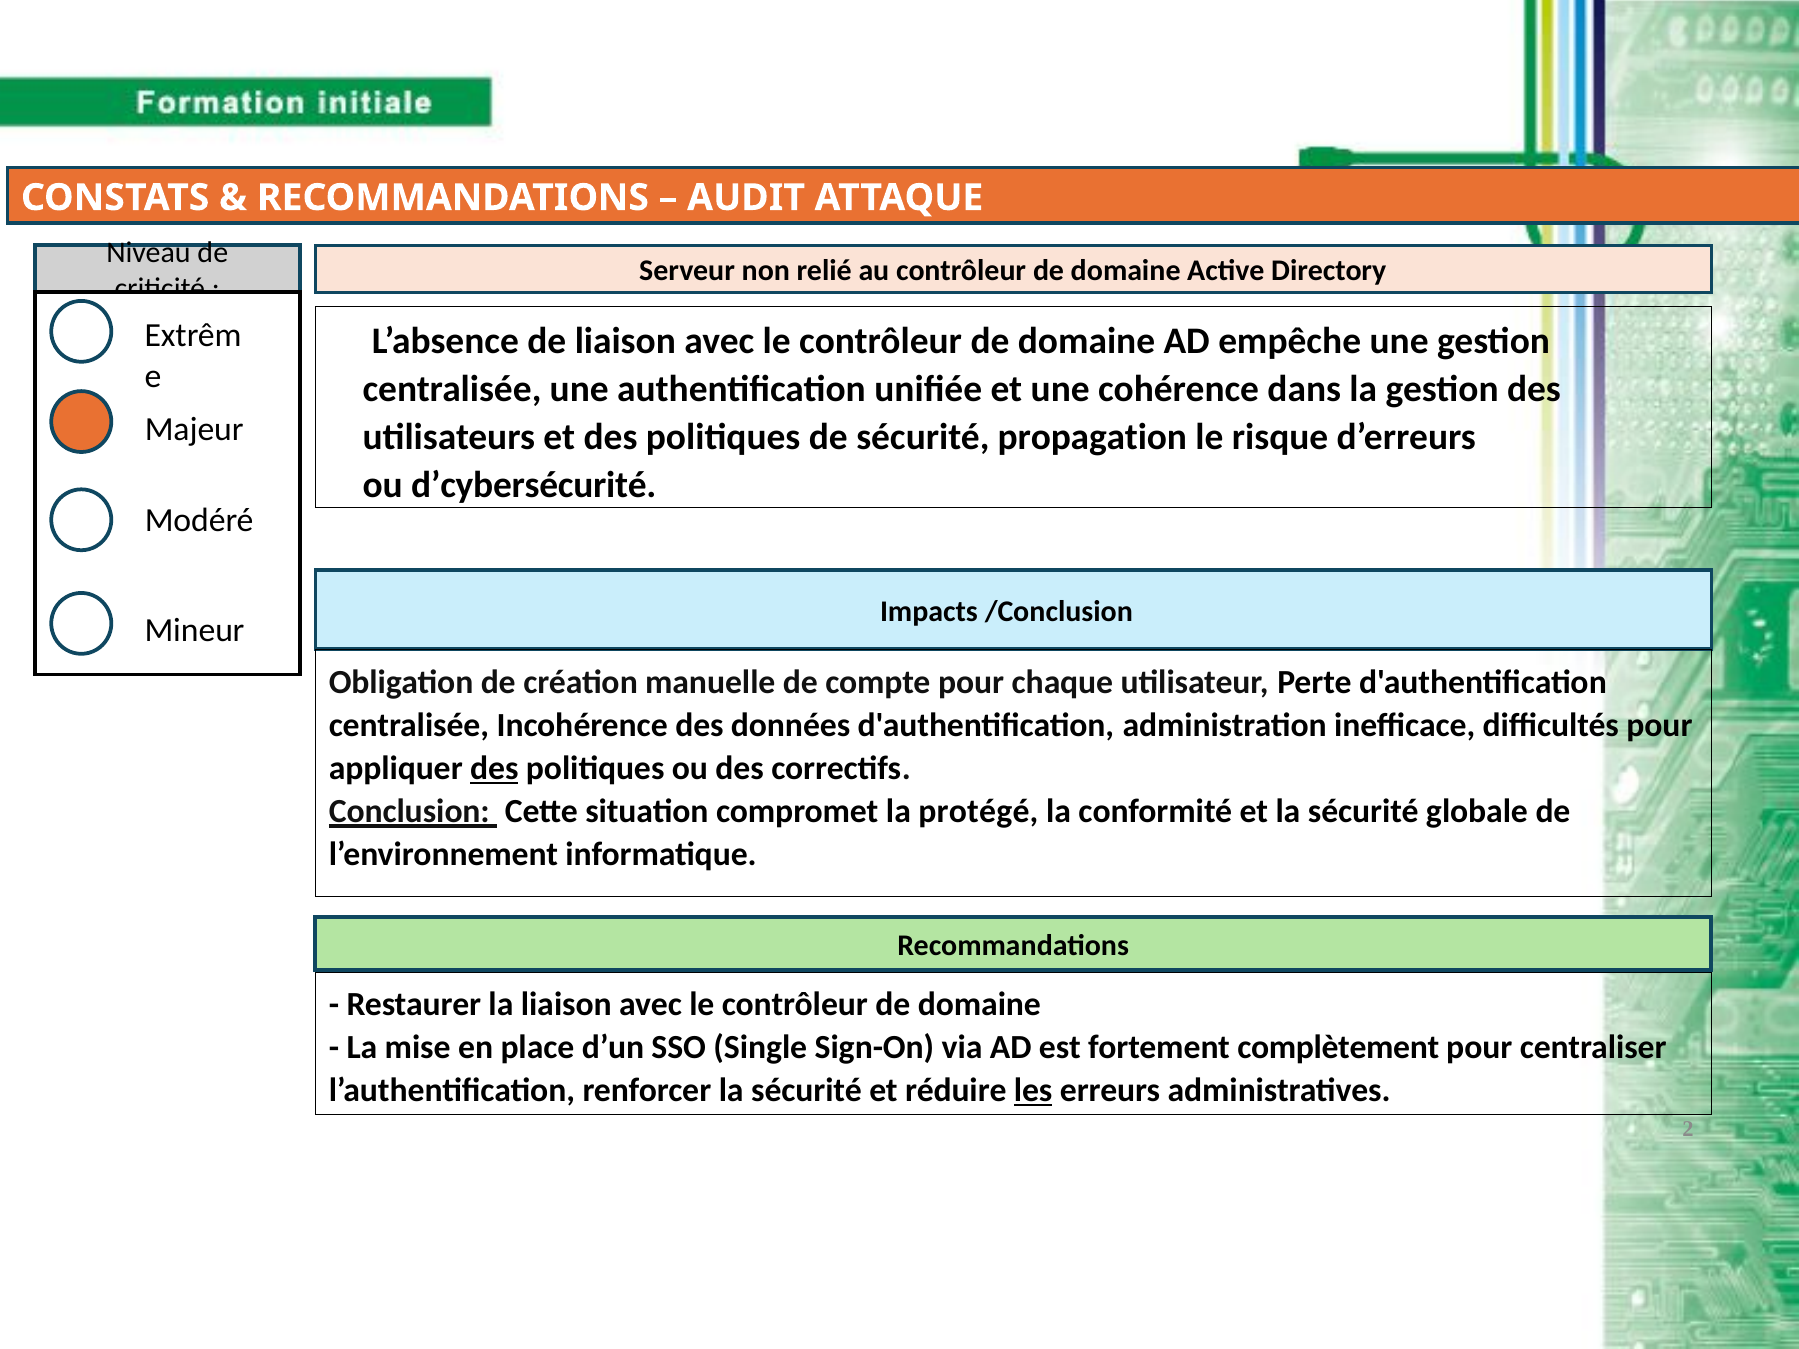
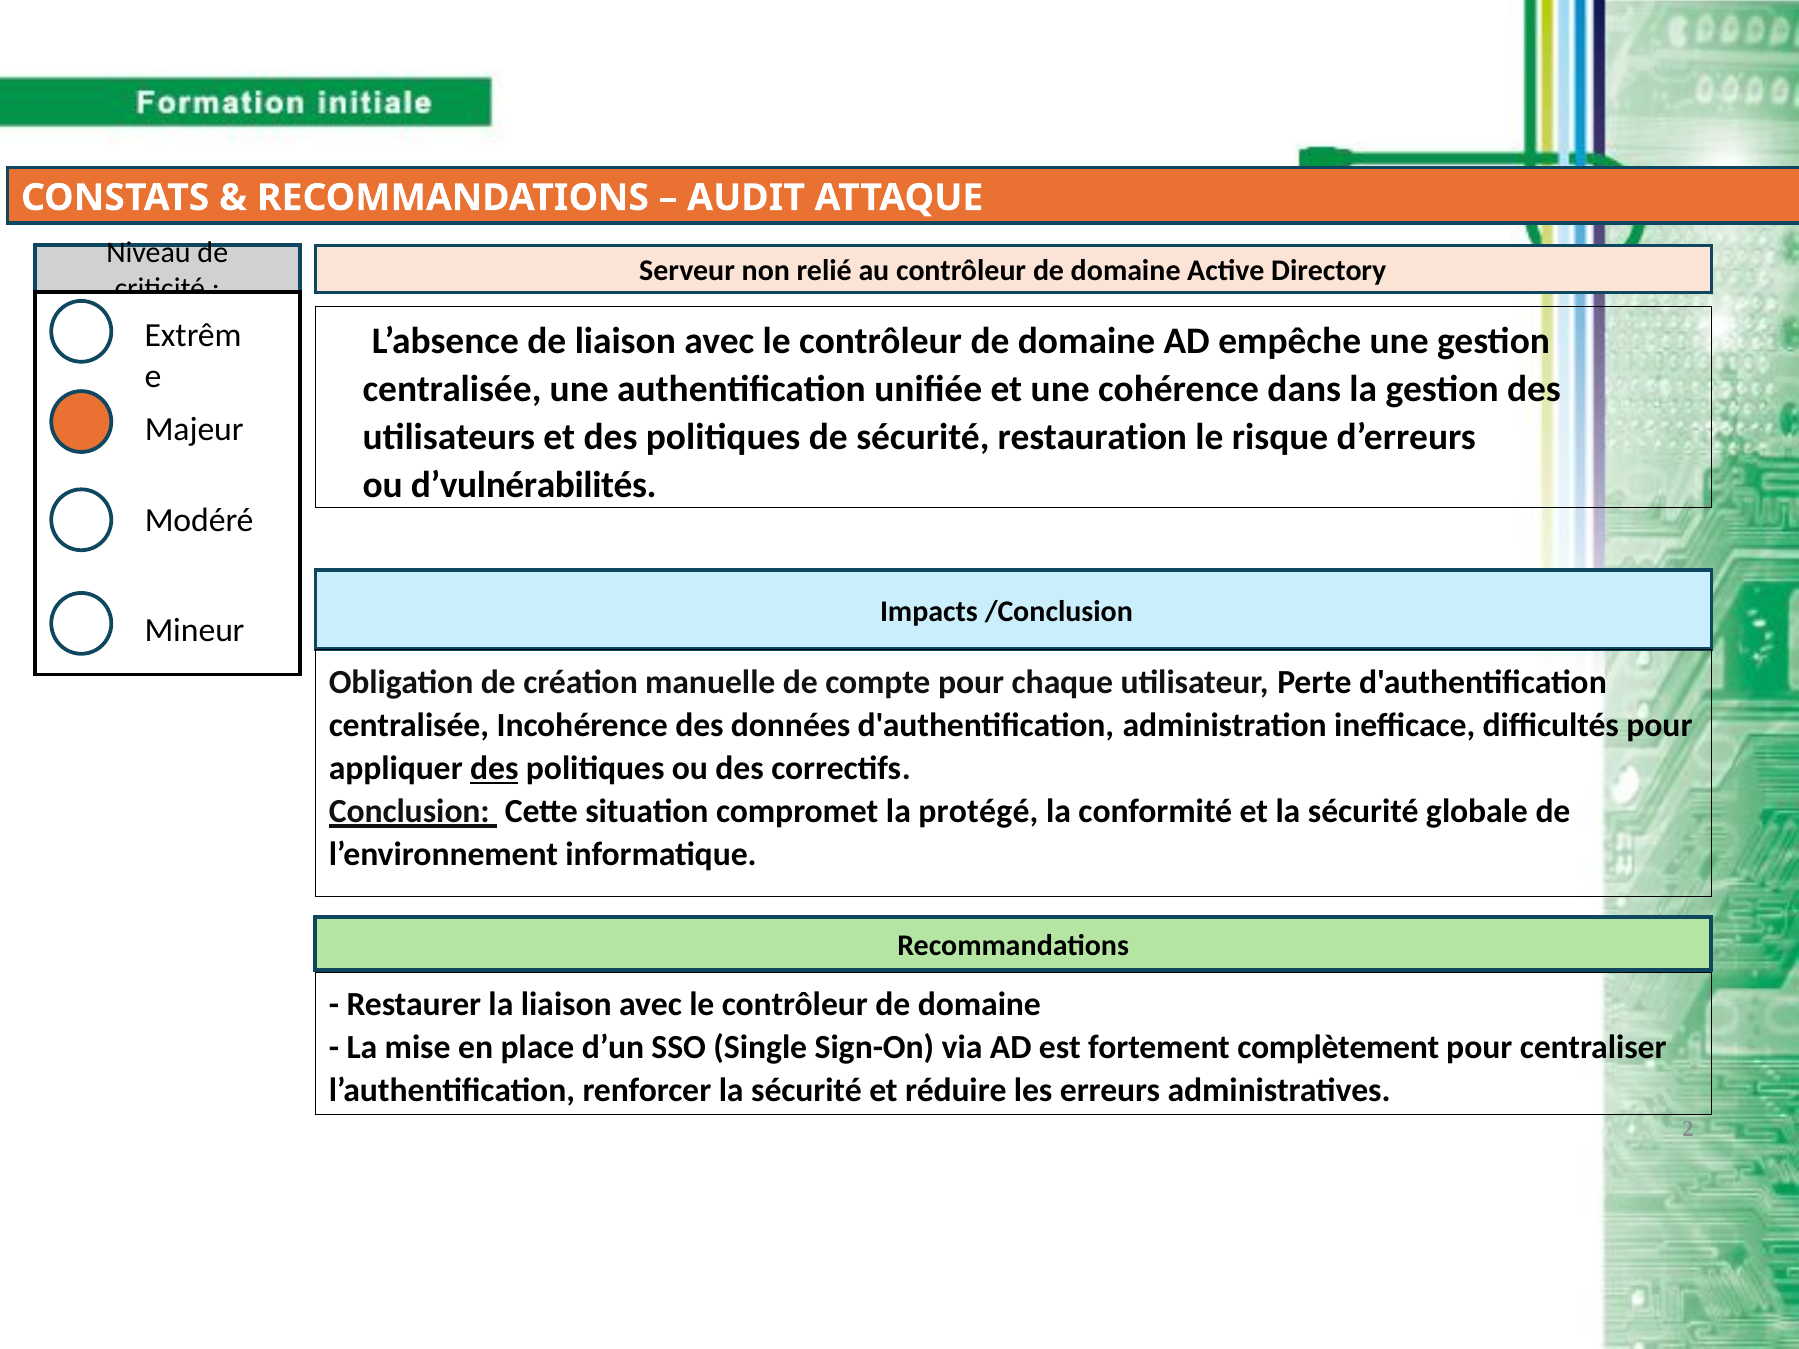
propagation: propagation -> restauration
d’cybersécurité: d’cybersécurité -> d’vulnérabilités
les underline: present -> none
